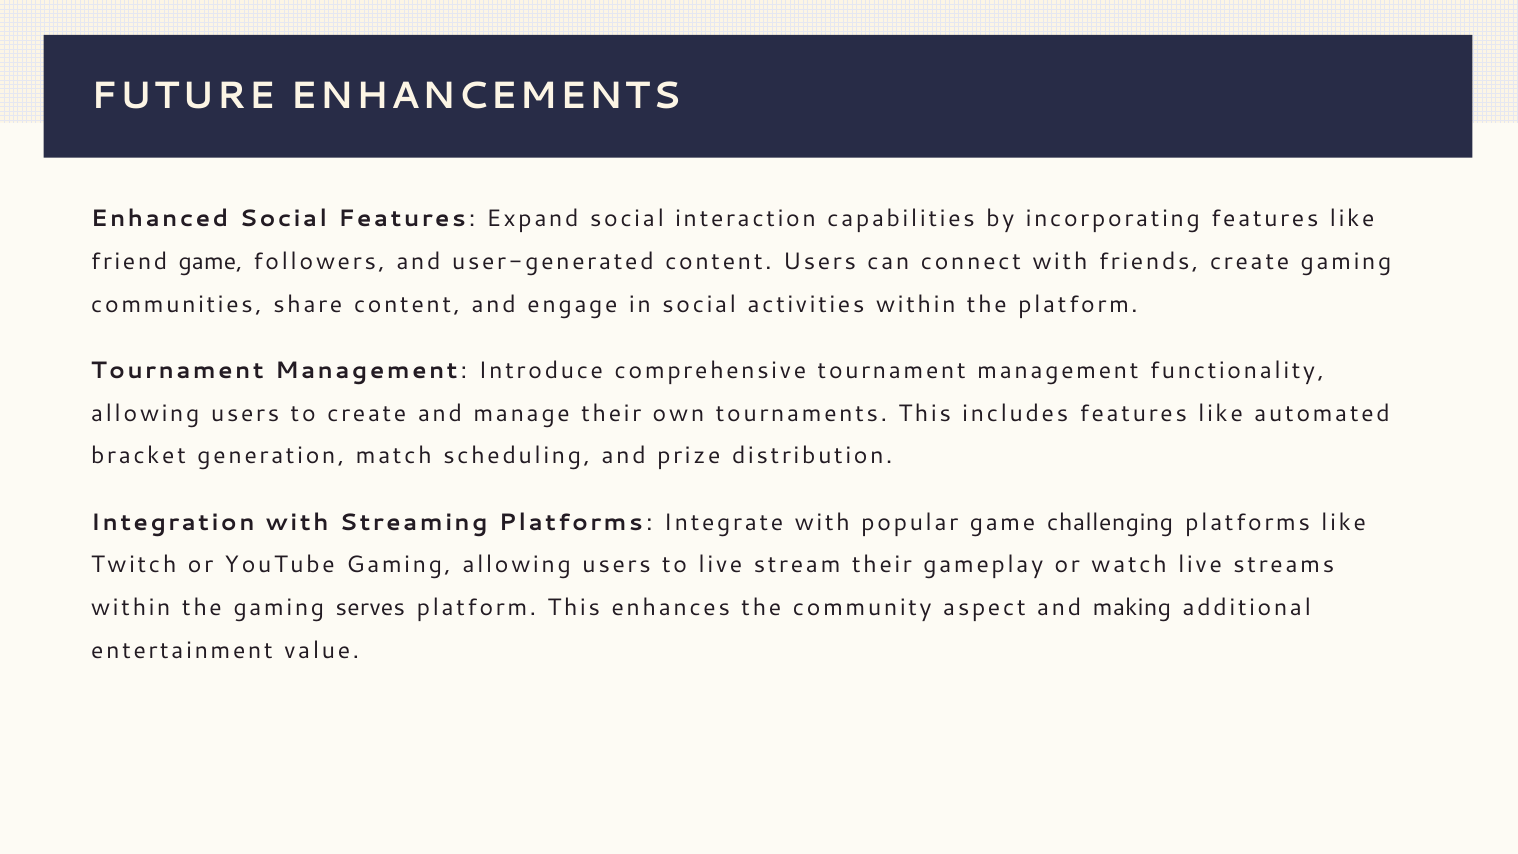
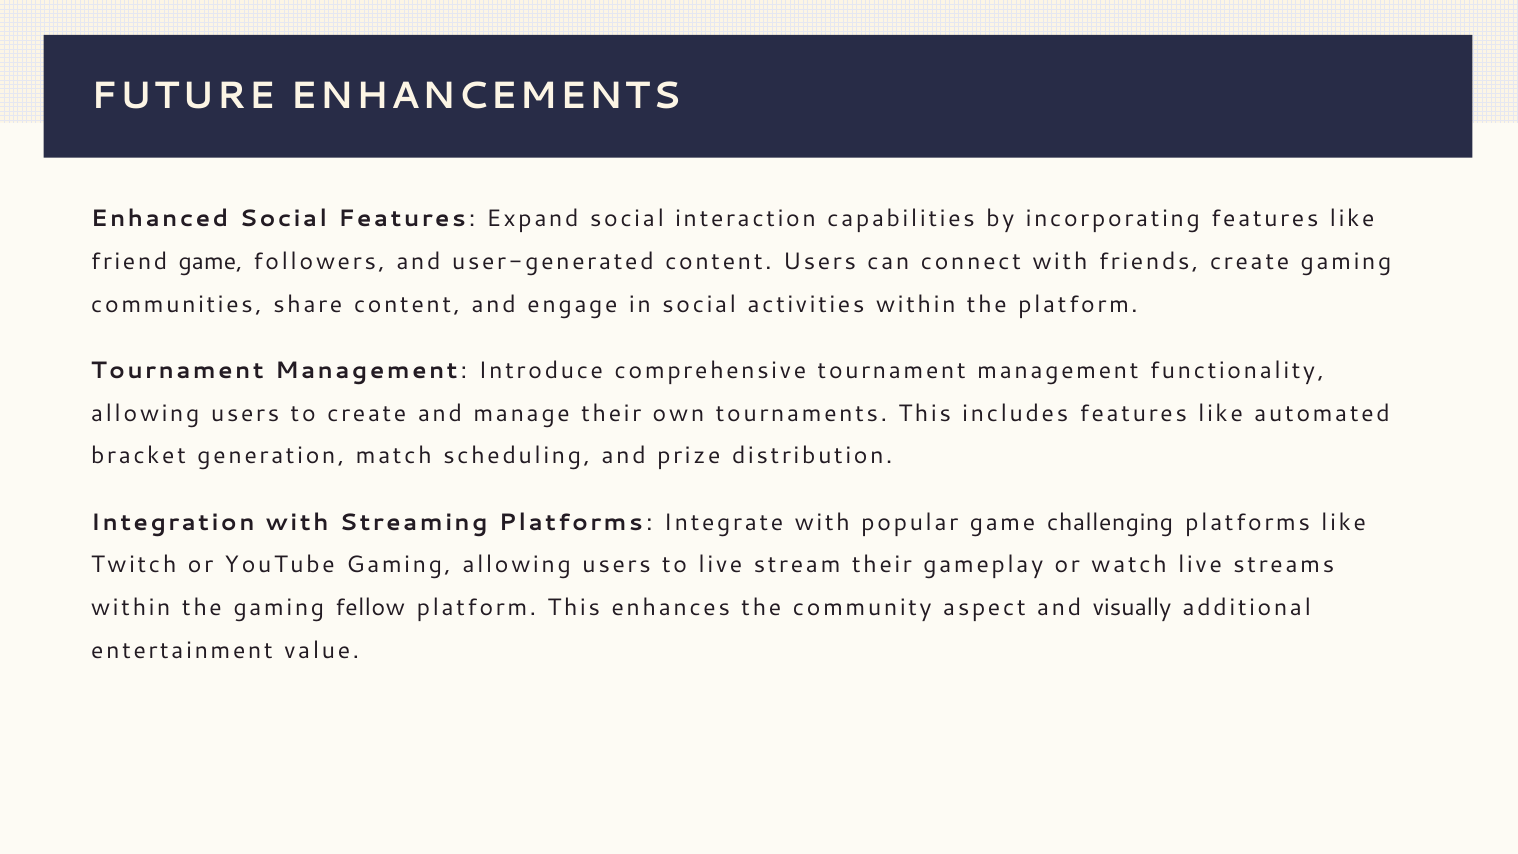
serves: serves -> fellow
making: making -> visually
